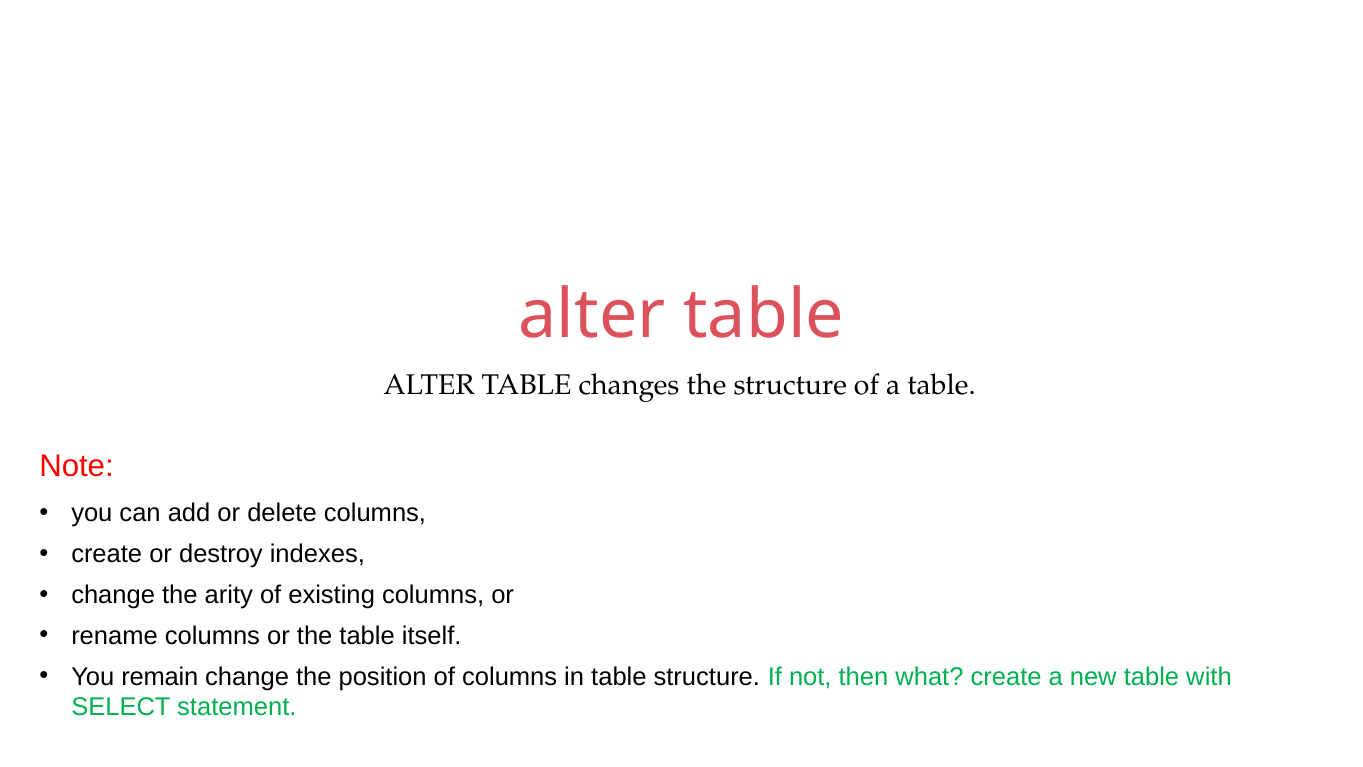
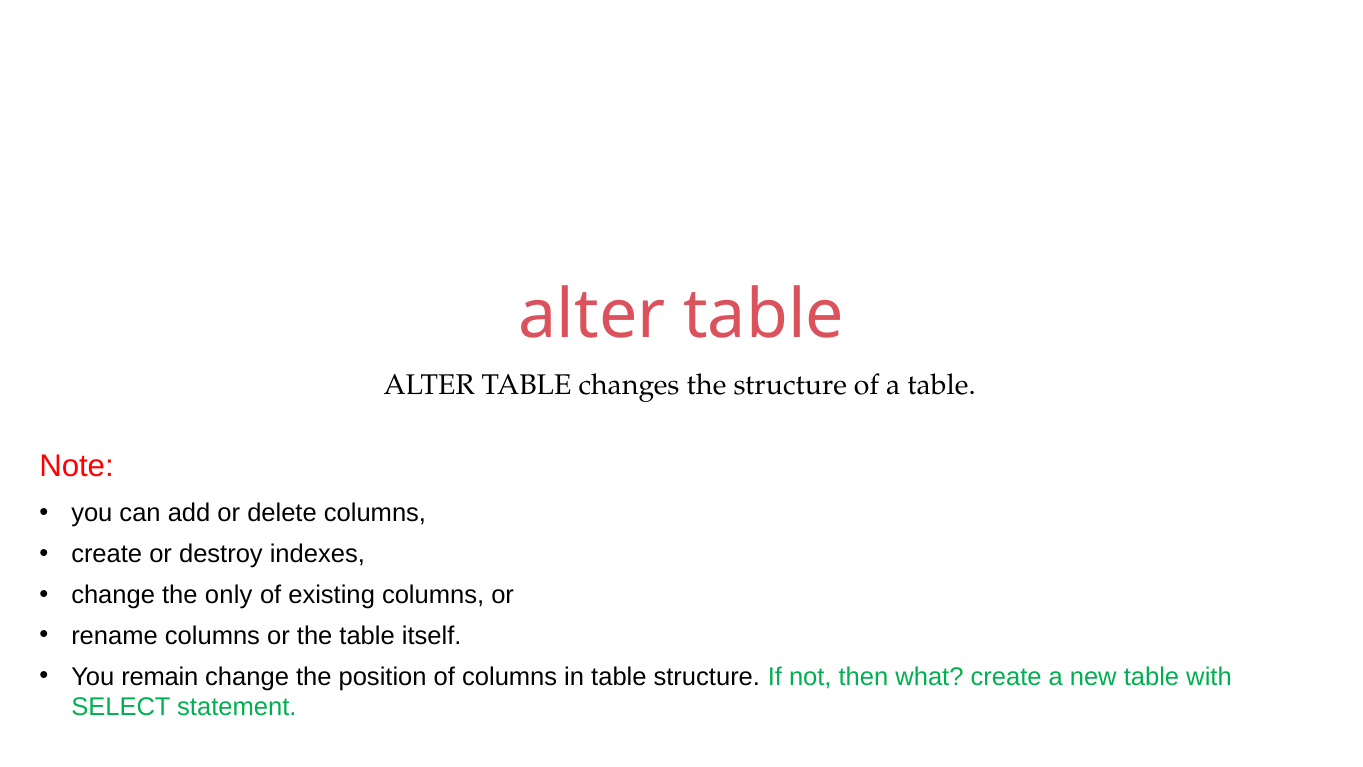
arity: arity -> only
